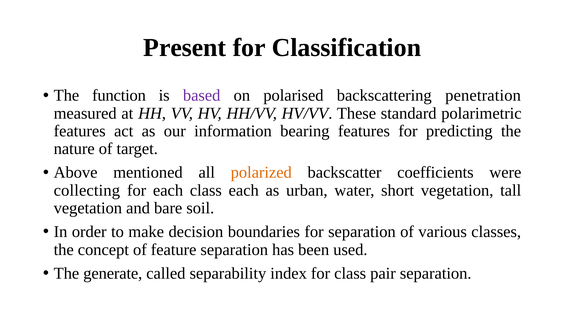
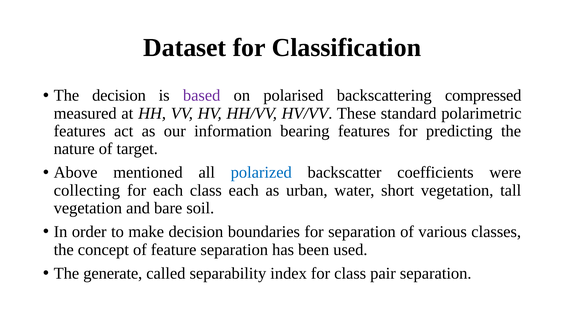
Present: Present -> Dataset
The function: function -> decision
penetration: penetration -> compressed
polarized colour: orange -> blue
